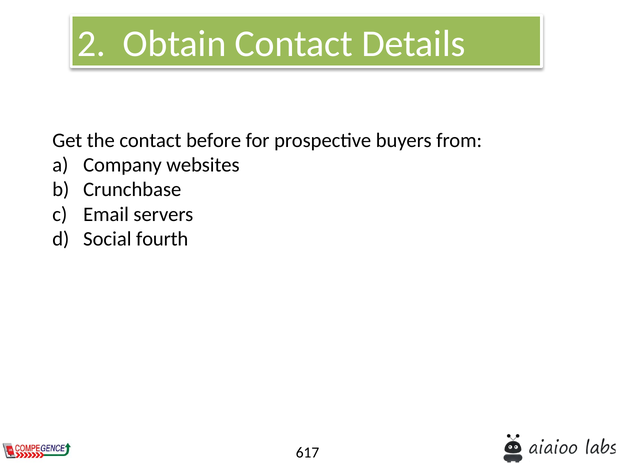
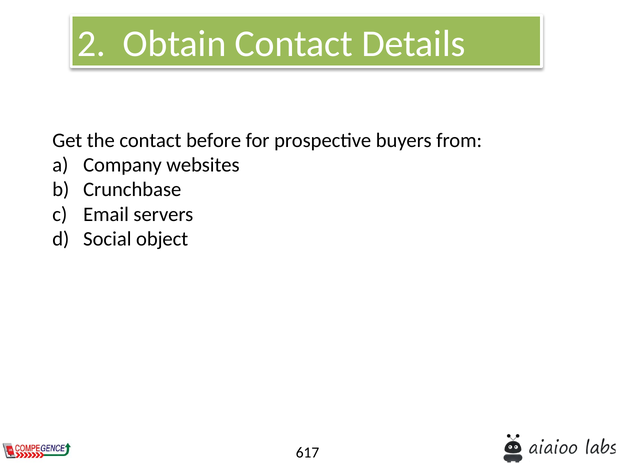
fourth: fourth -> object
